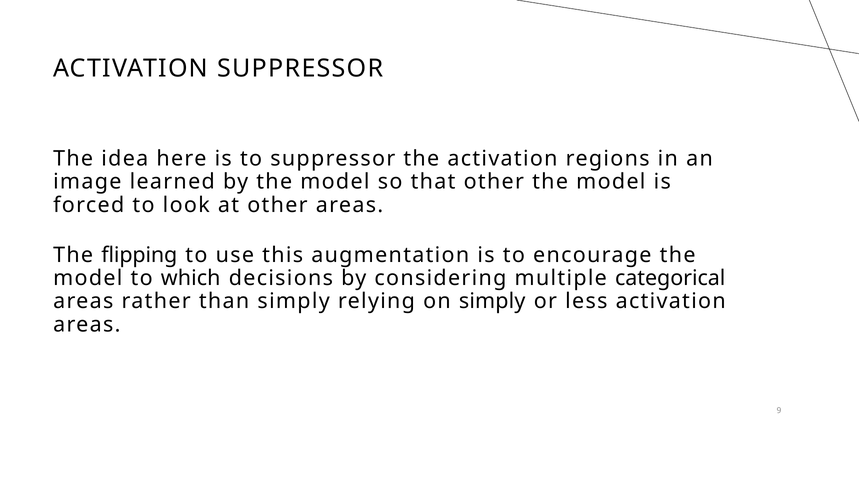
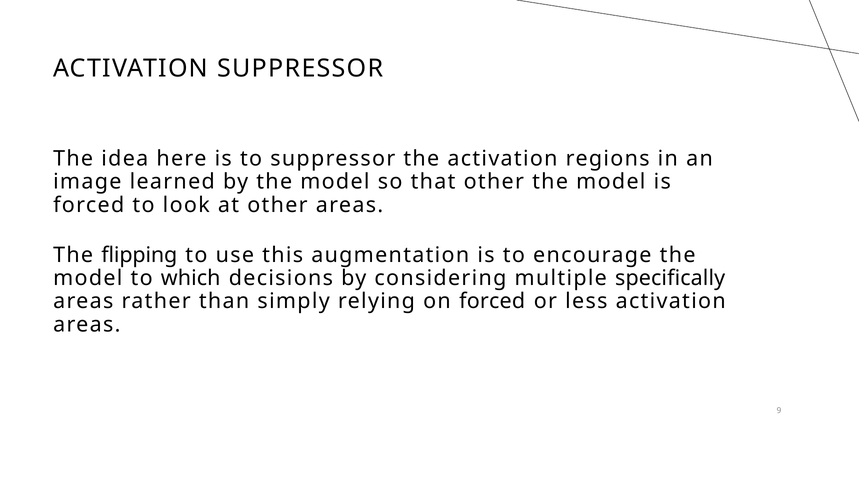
categorical: categorical -> specifically
on simply: simply -> forced
